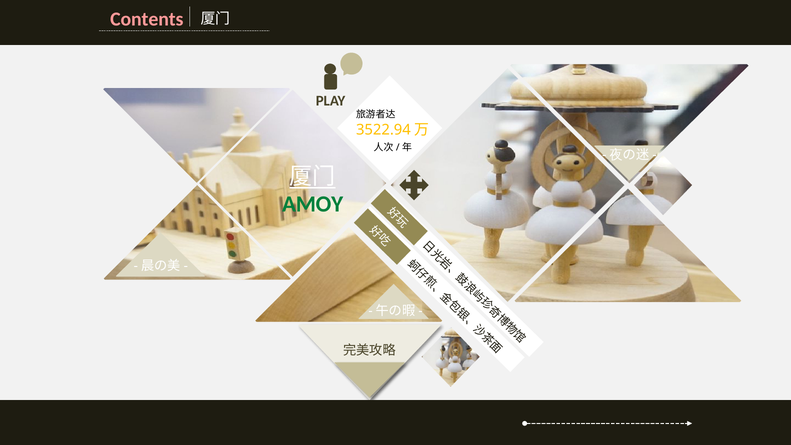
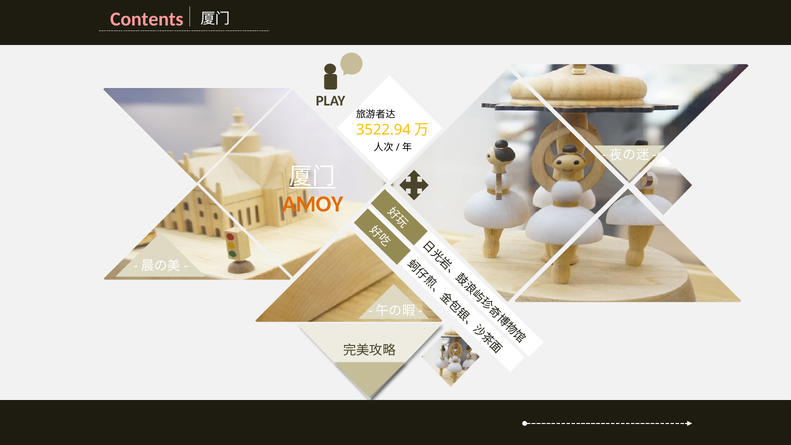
AMOY colour: green -> orange
